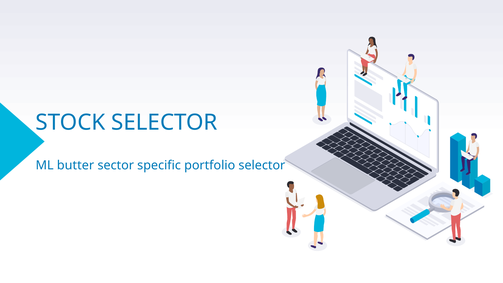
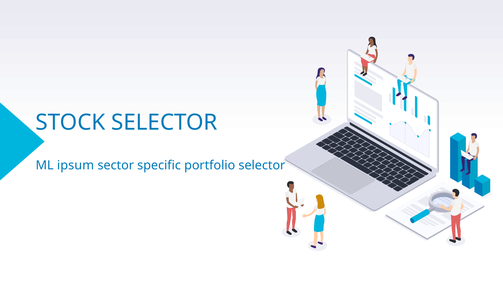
butter: butter -> ipsum
